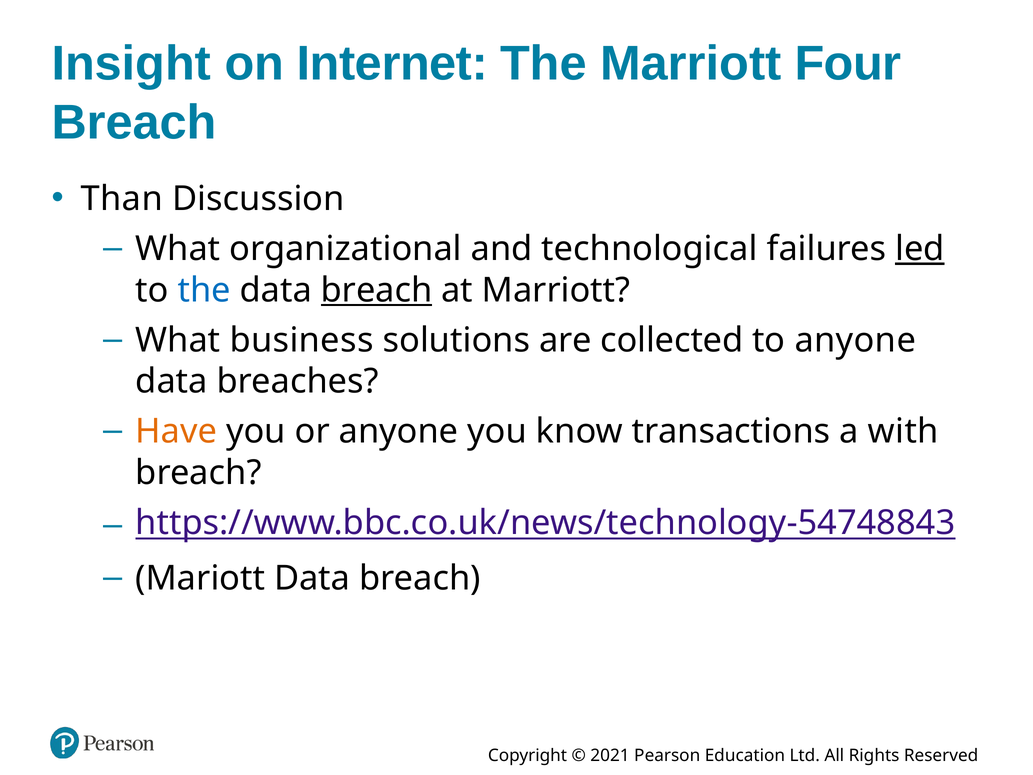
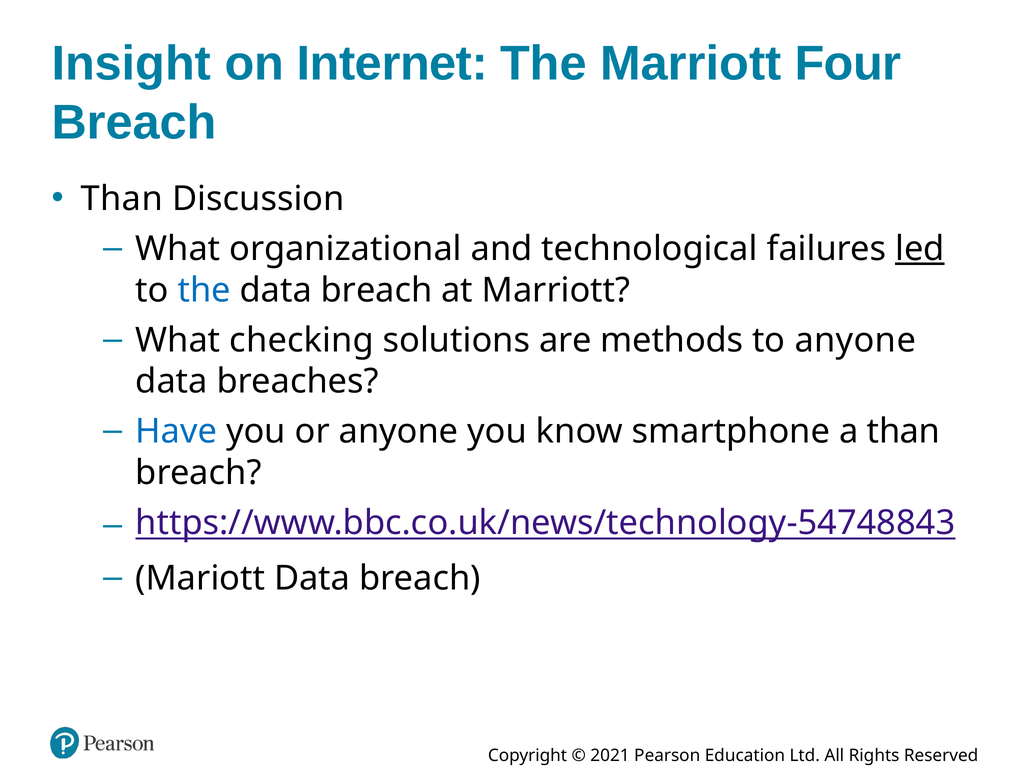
breach at (377, 290) underline: present -> none
business: business -> checking
collected: collected -> methods
Have colour: orange -> blue
transactions: transactions -> smartphone
a with: with -> than
